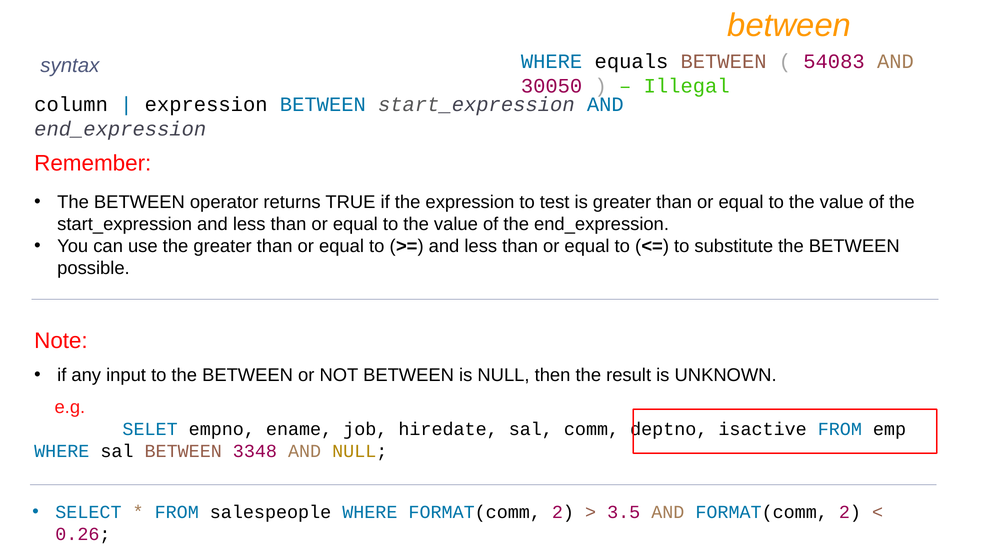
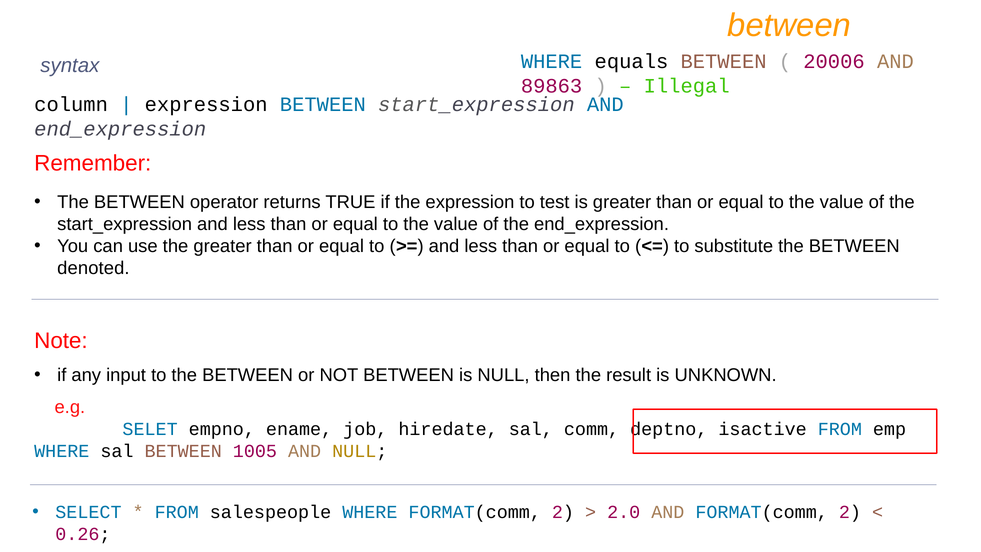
54083: 54083 -> 20006
30050: 30050 -> 89863
possible: possible -> denoted
3348: 3348 -> 1005
3.5: 3.5 -> 2.0
